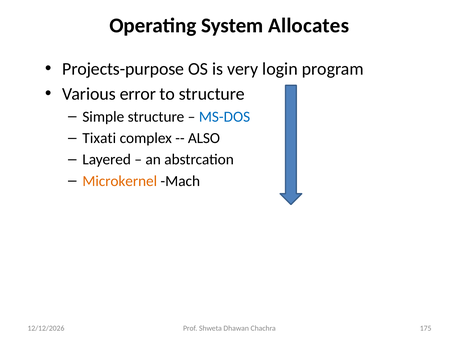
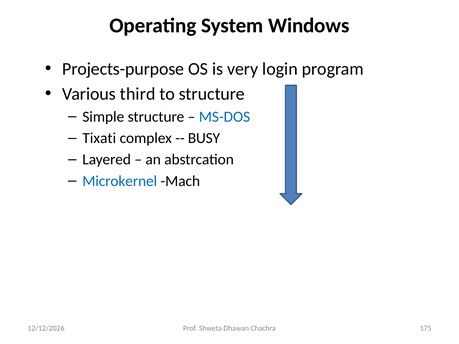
Allocates: Allocates -> Windows
error: error -> third
ALSO: ALSO -> BUSY
Microkernel colour: orange -> blue
